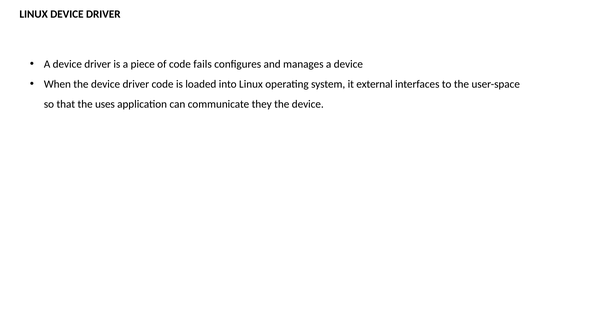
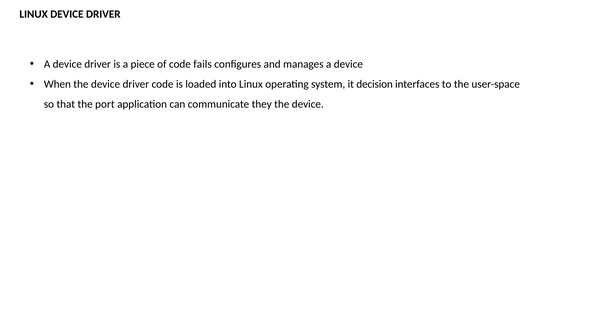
external: external -> decision
uses: uses -> port
